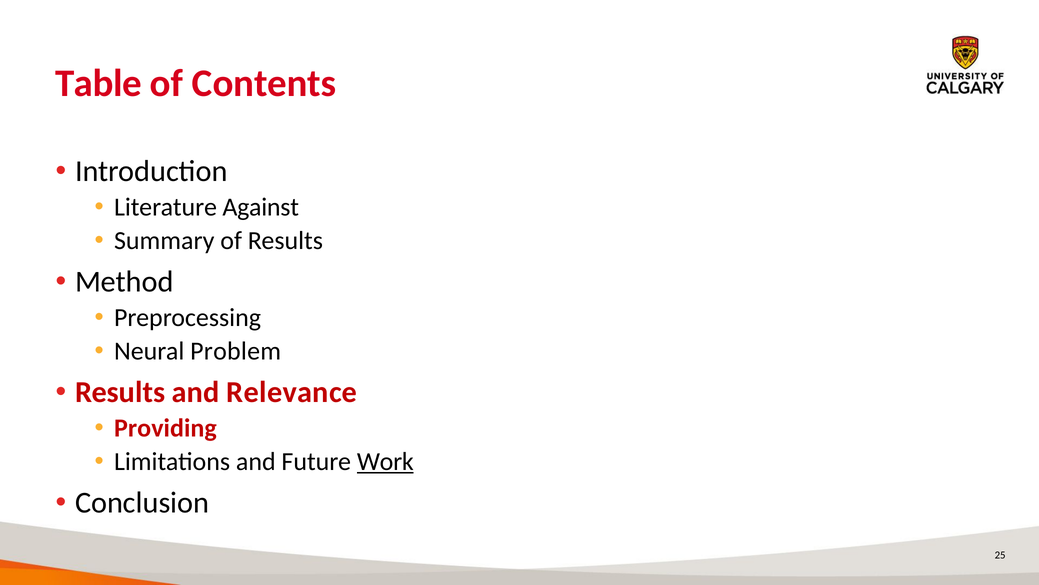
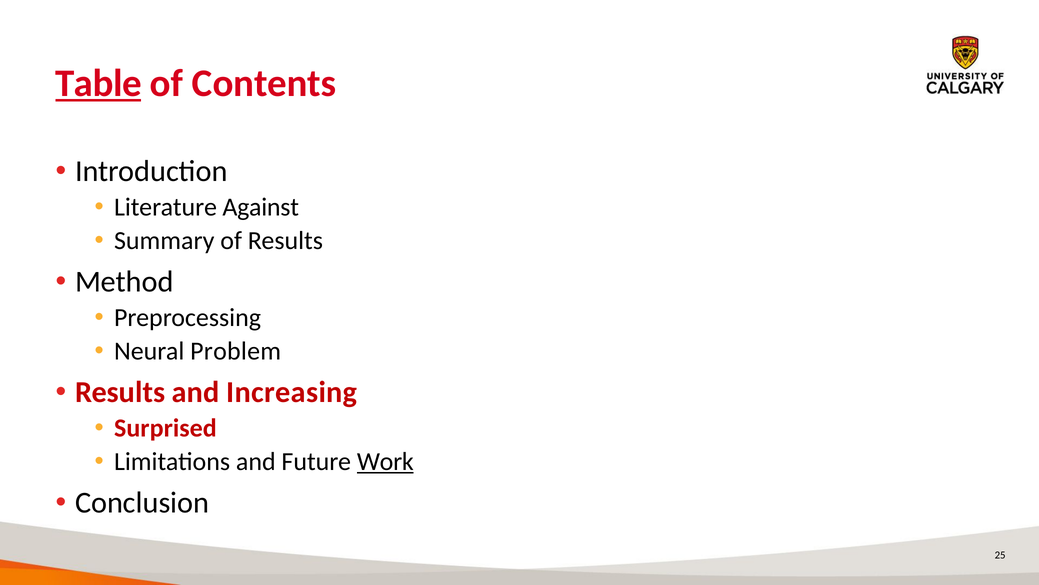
Table underline: none -> present
Relevance: Relevance -> Increasing
Providing: Providing -> Surprised
